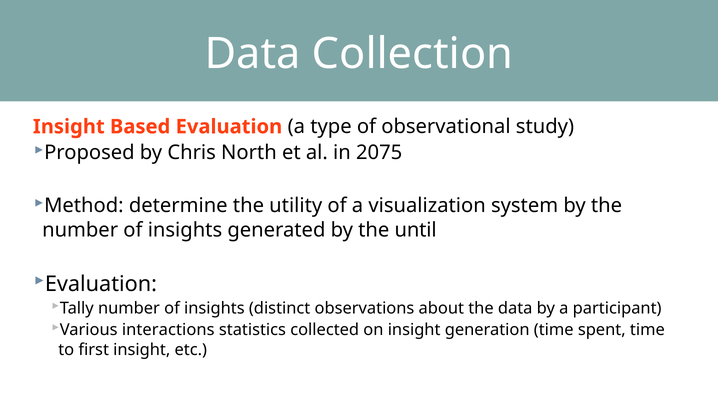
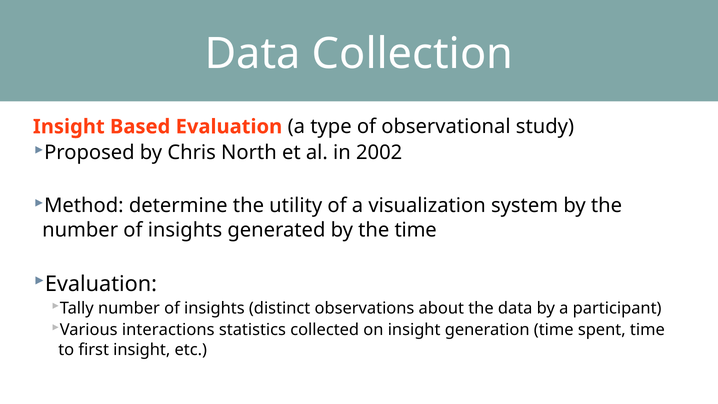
2075: 2075 -> 2002
the until: until -> time
